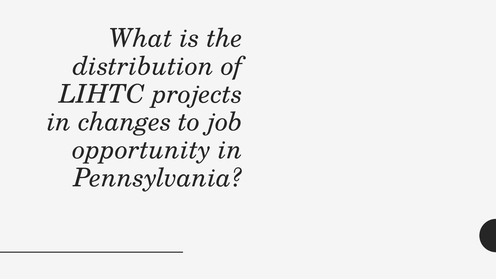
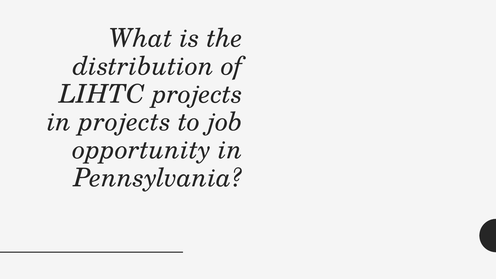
in changes: changes -> projects
